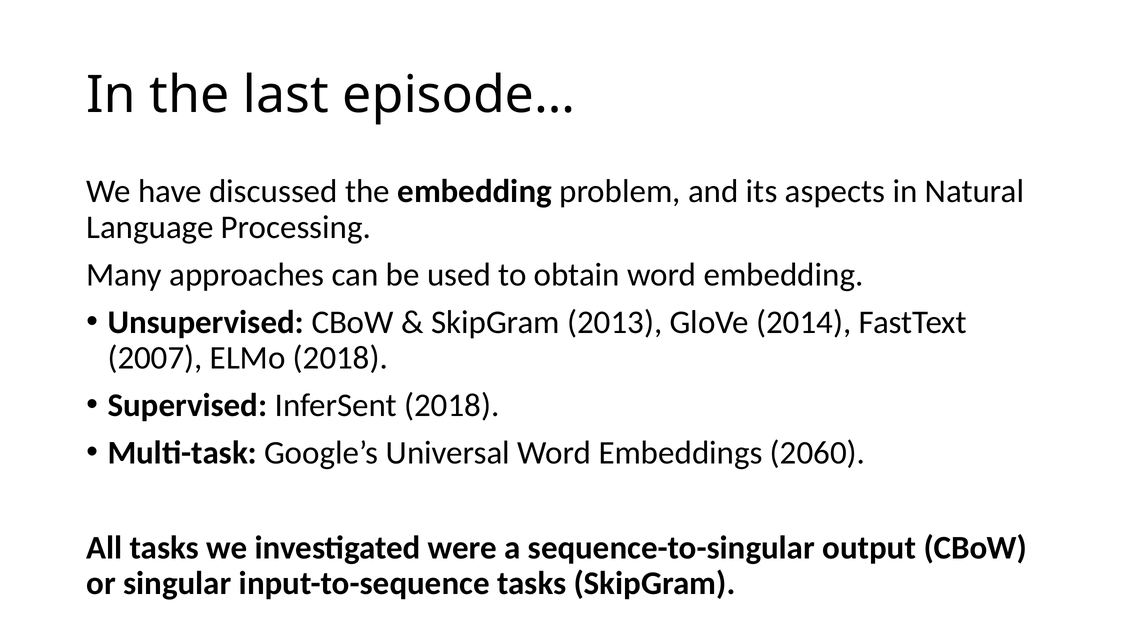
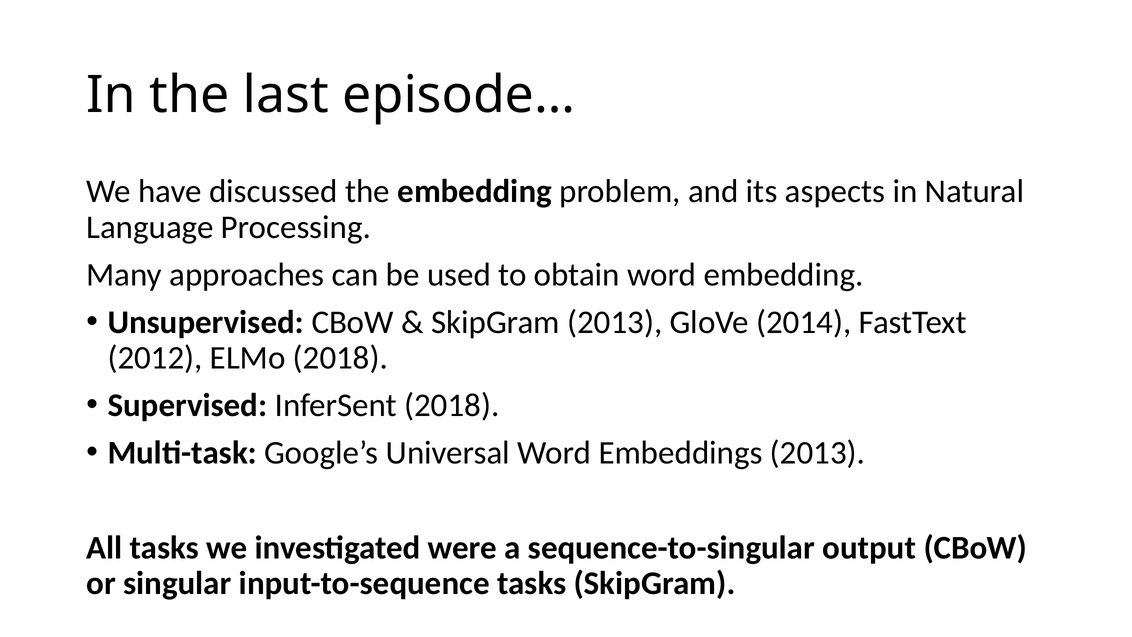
2007: 2007 -> 2012
Embeddings 2060: 2060 -> 2013
